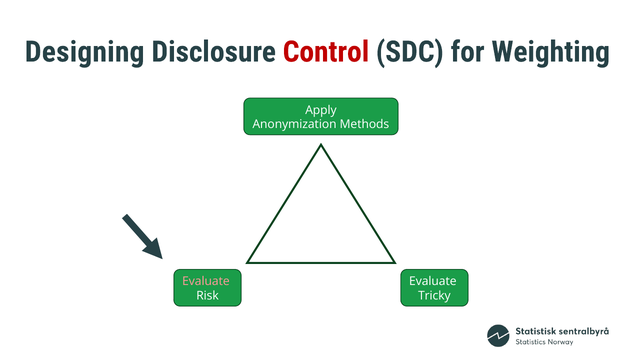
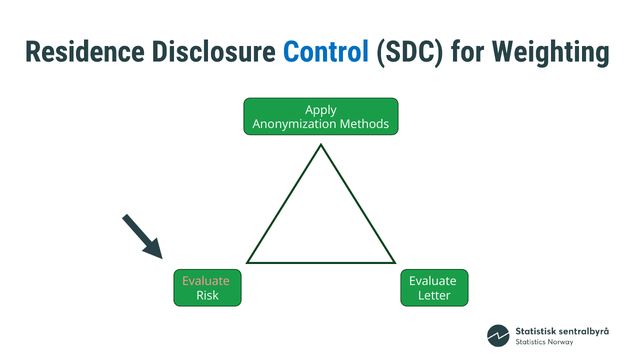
Designing: Designing -> Residence
Control colour: red -> blue
Tricky: Tricky -> Letter
